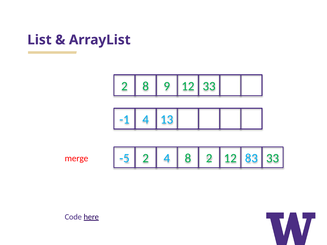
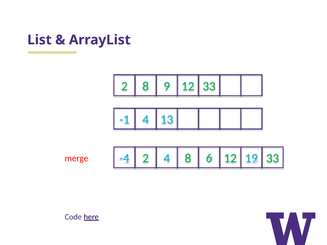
-5: -5 -> -4
8 2: 2 -> 6
83: 83 -> 19
